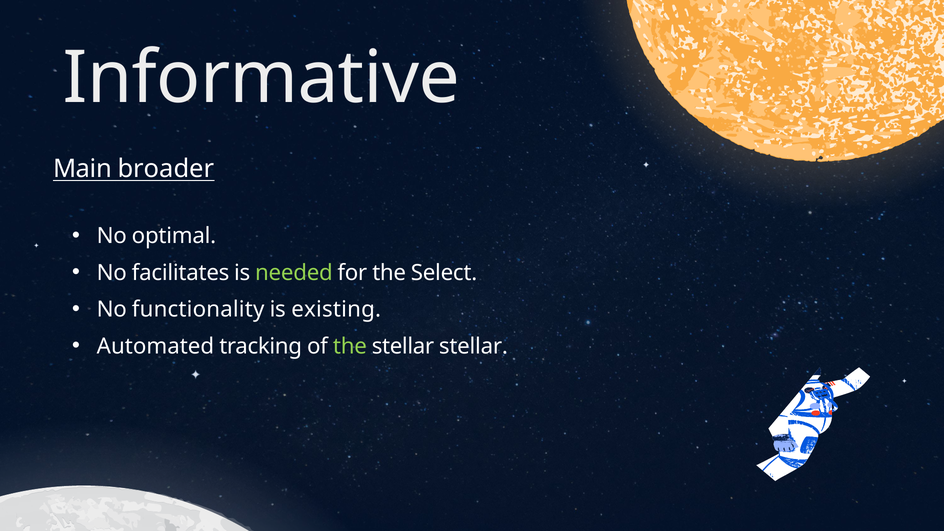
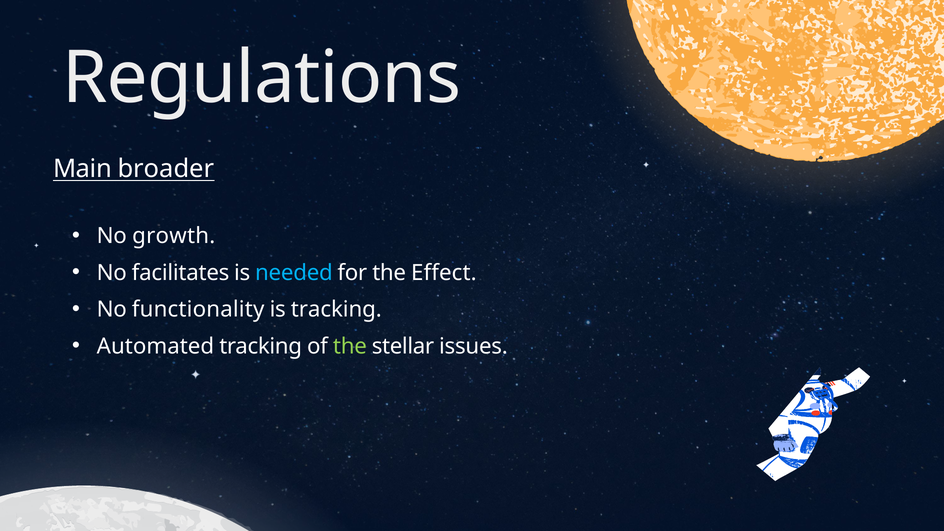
Informative: Informative -> Regulations
optimal: optimal -> growth
needed colour: light green -> light blue
Select: Select -> Effect
is existing: existing -> tracking
stellar stellar: stellar -> issues
